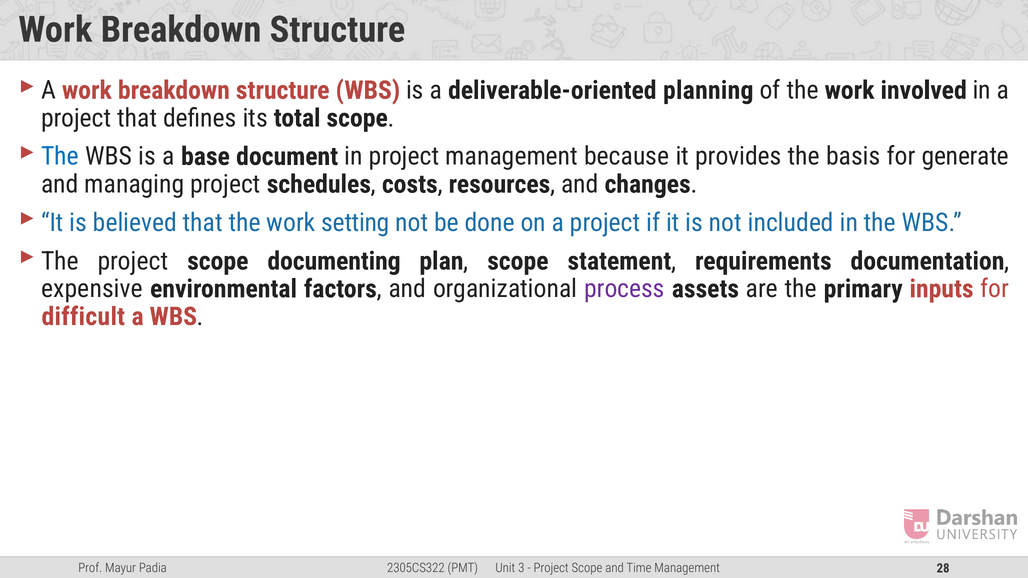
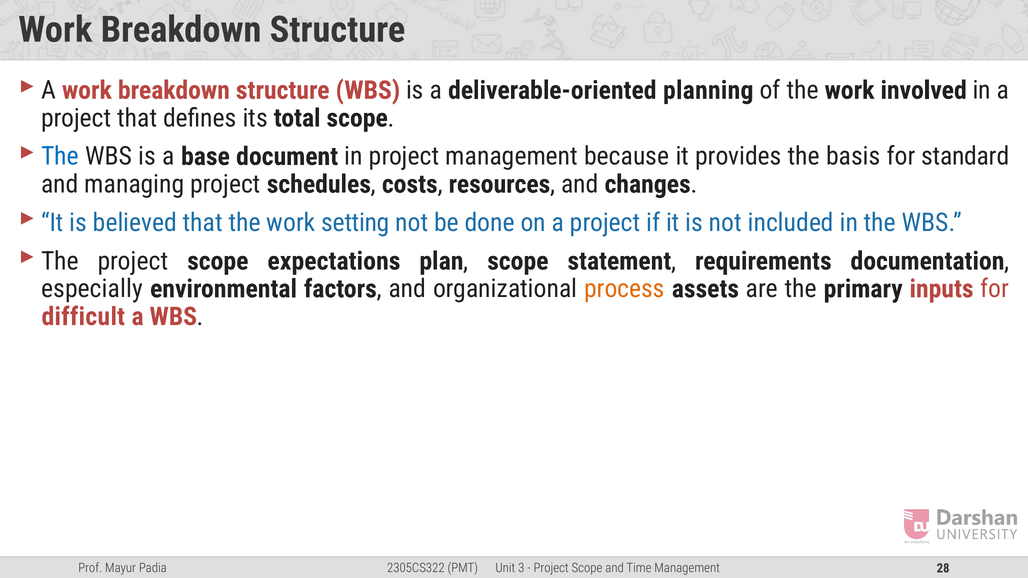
generate: generate -> standard
documenting: documenting -> expectations
expensive: expensive -> especially
process colour: purple -> orange
